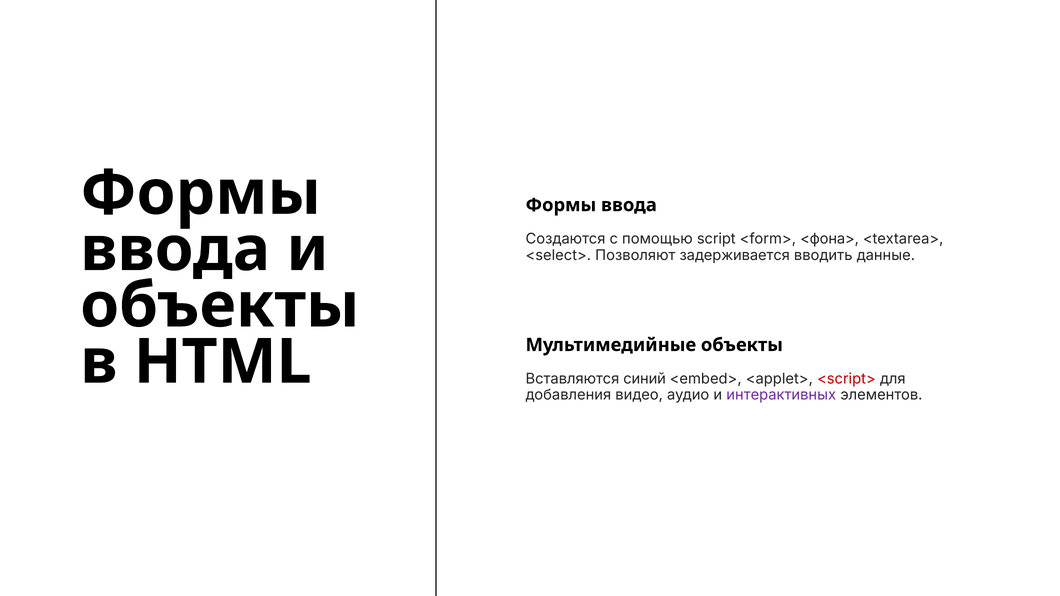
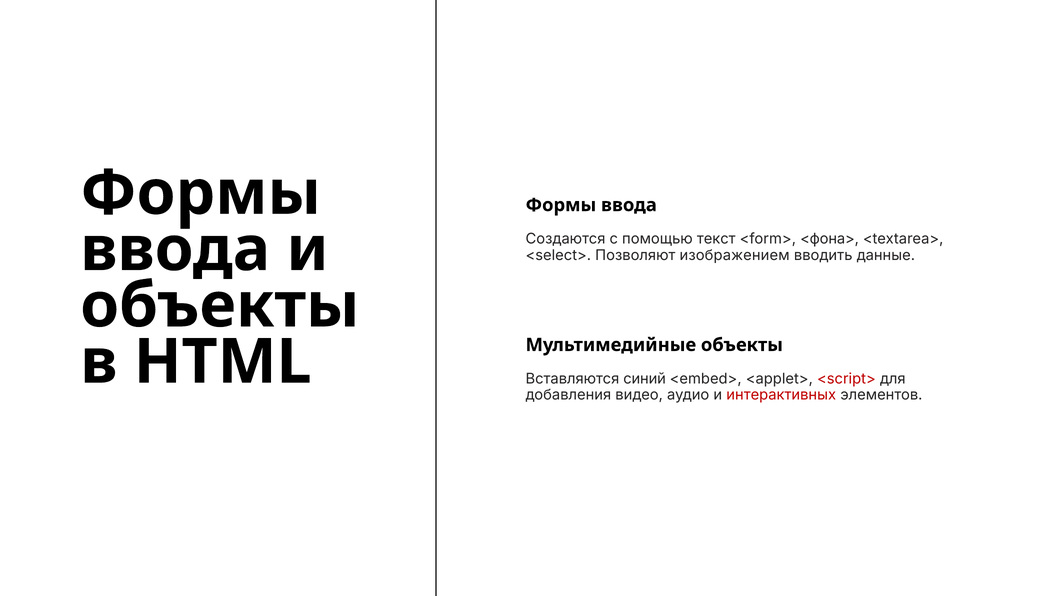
script: script -> текст
задерживается: задерживается -> изображением
интерактивных colour: purple -> red
